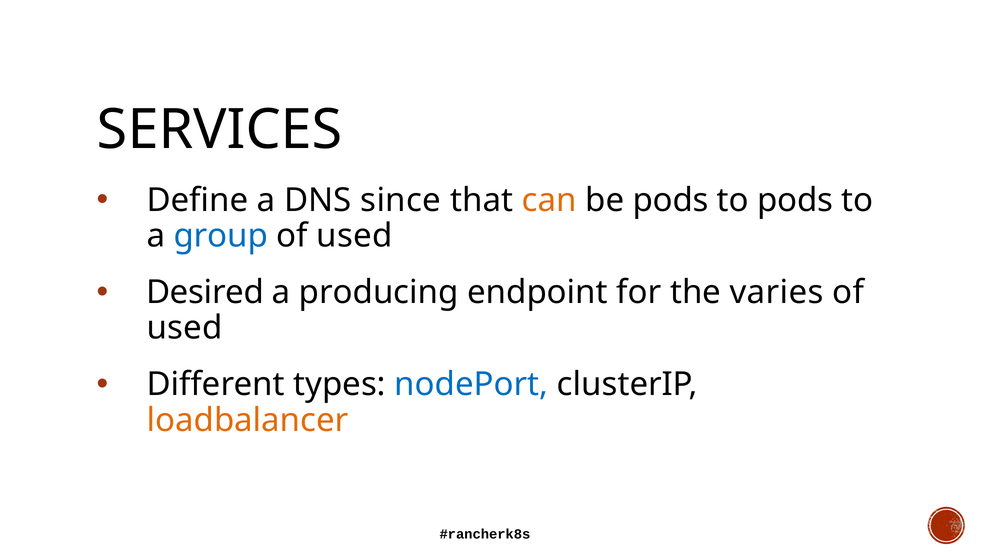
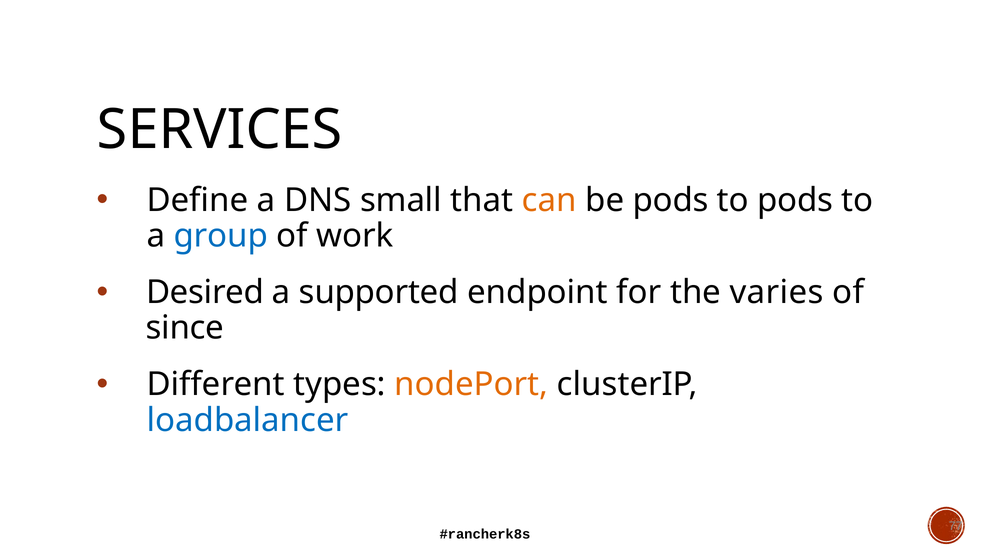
since: since -> small
used at (355, 236): used -> work
producing: producing -> supported
used at (185, 328): used -> since
nodePort colour: blue -> orange
loadbalancer colour: orange -> blue
